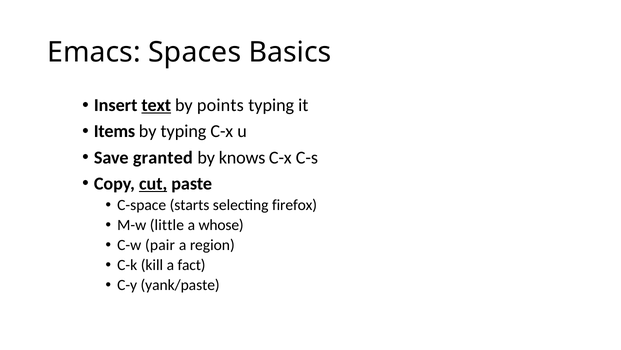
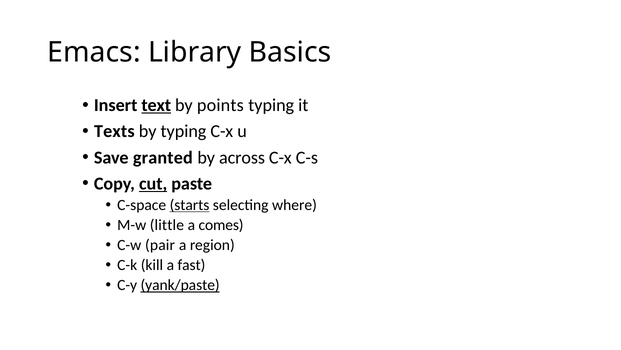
Spaces: Spaces -> Library
Items: Items -> Texts
knows: knows -> across
starts underline: none -> present
firefox: firefox -> where
whose: whose -> comes
fact: fact -> fast
yank/paste underline: none -> present
